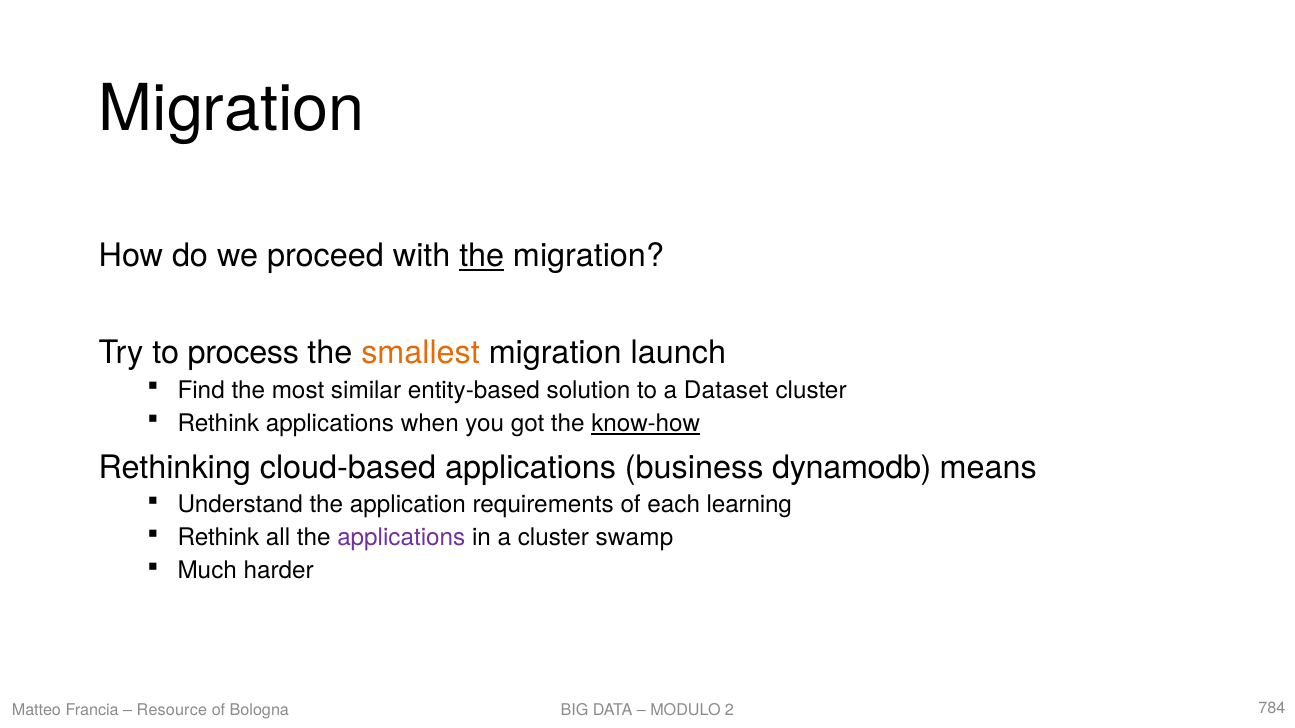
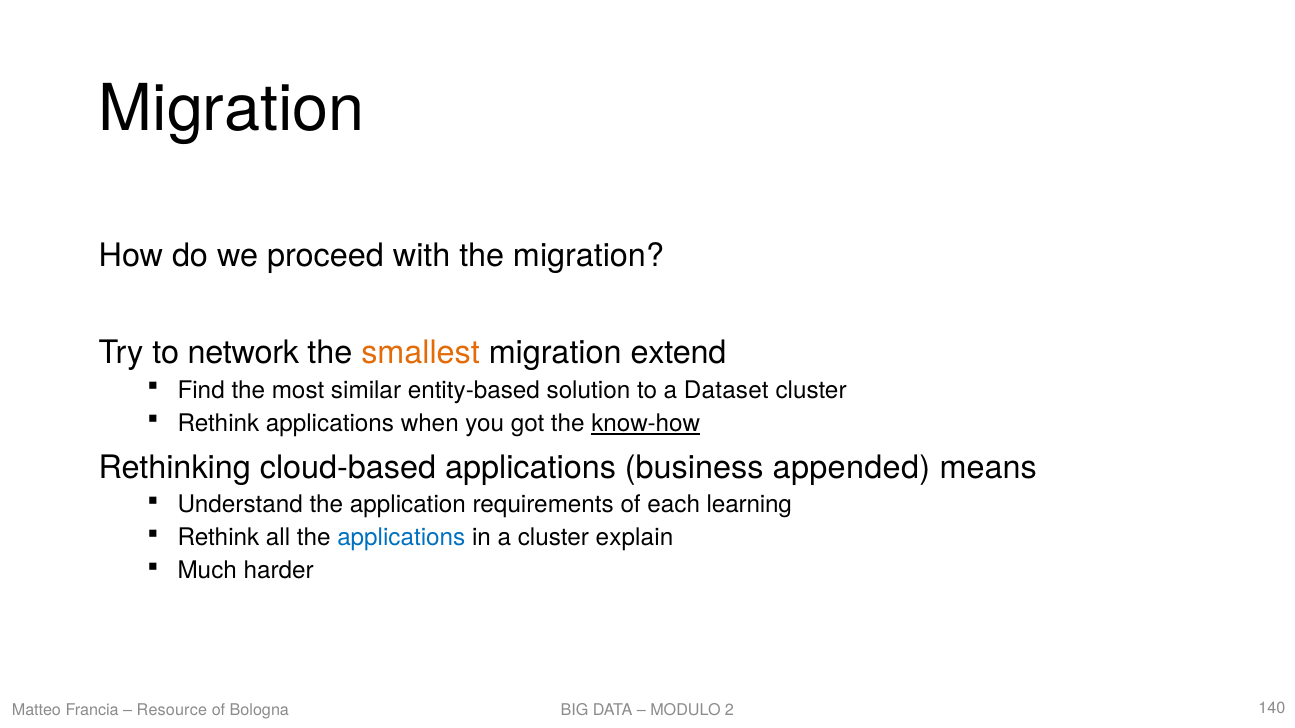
the at (482, 256) underline: present -> none
process: process -> network
launch: launch -> extend
dynamodb: dynamodb -> appended
applications at (401, 538) colour: purple -> blue
swamp: swamp -> explain
784: 784 -> 140
